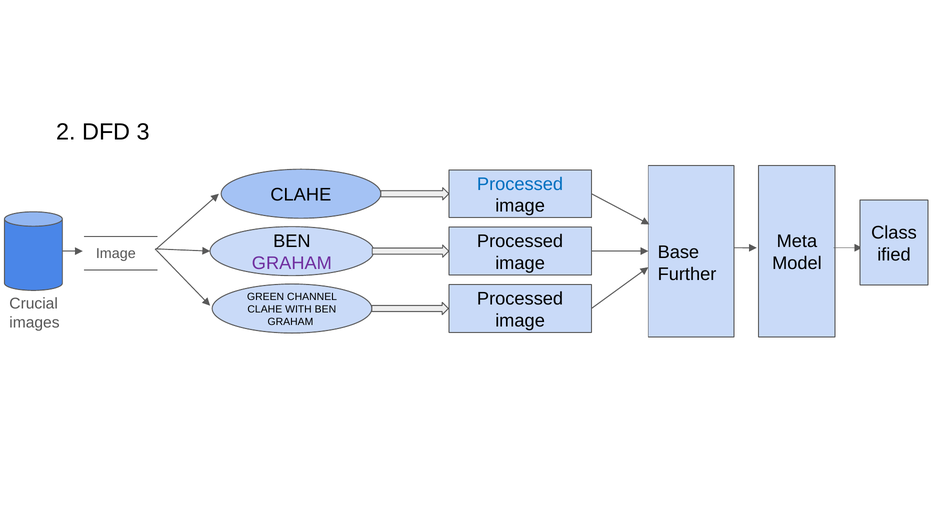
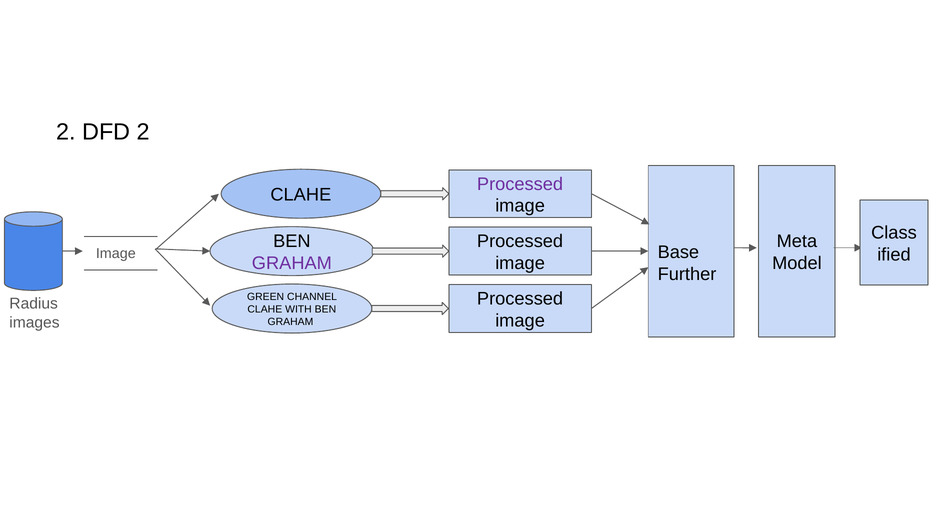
DFD 3: 3 -> 2
Processed at (520, 184) colour: blue -> purple
Crucial: Crucial -> Radius
